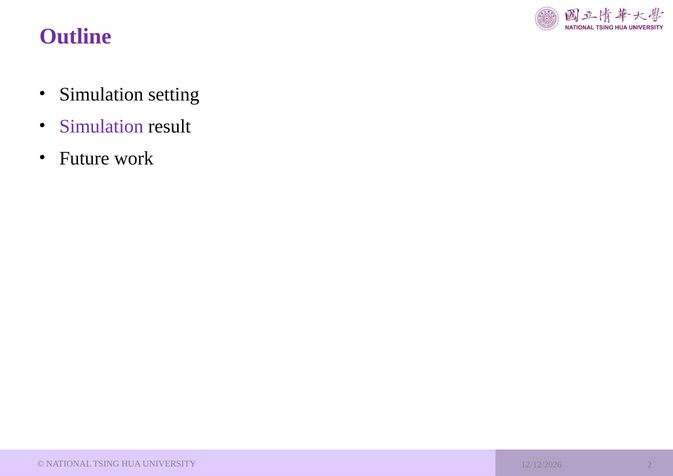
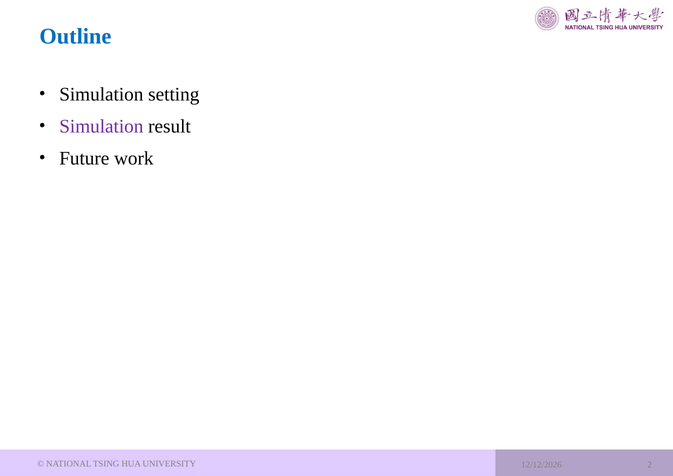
Outline colour: purple -> blue
